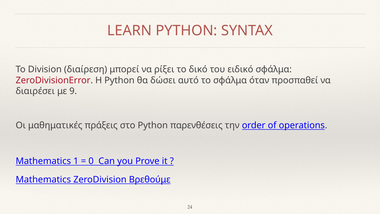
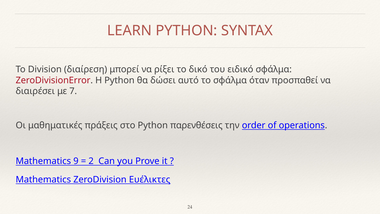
9: 9 -> 7
1: 1 -> 9
0: 0 -> 2
Βρεθούμε: Βρεθούμε -> Ευέλικτες
